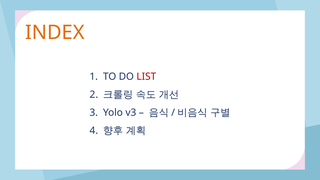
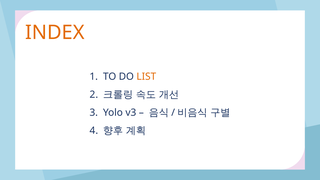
LIST colour: red -> orange
